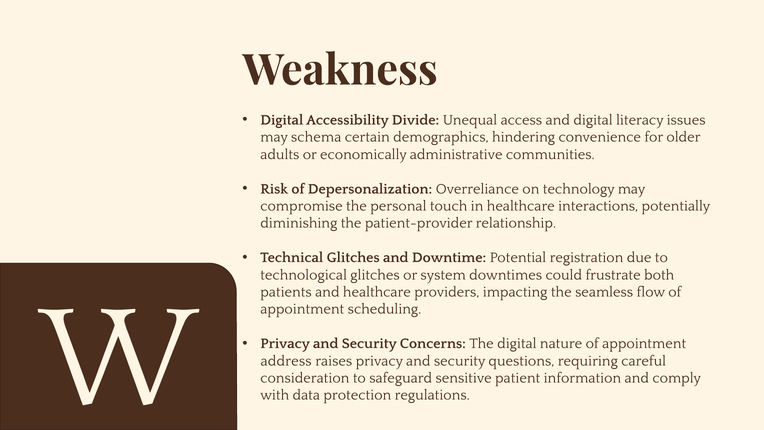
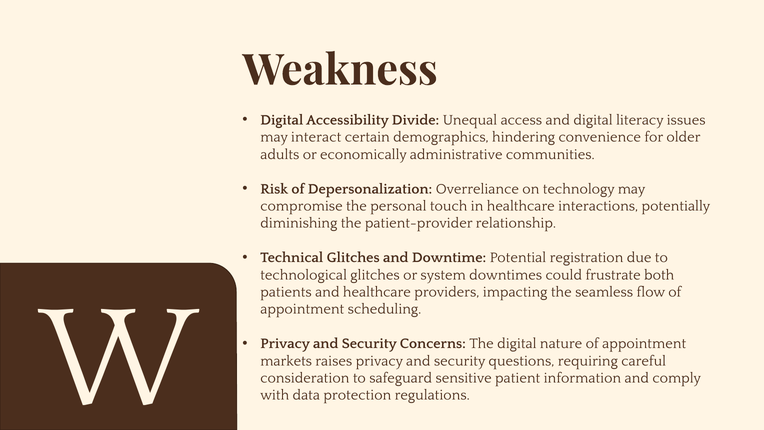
schema: schema -> interact
address: address -> markets
